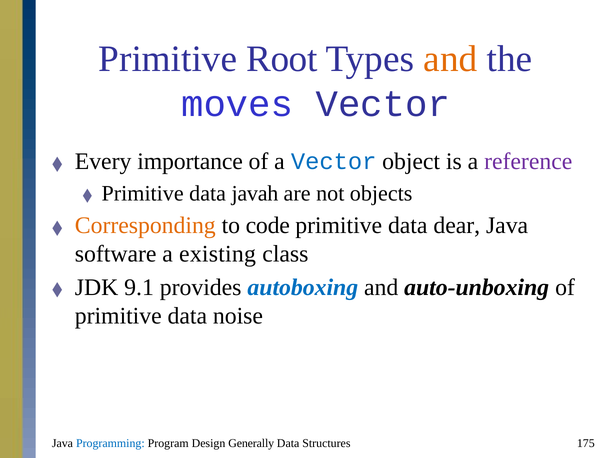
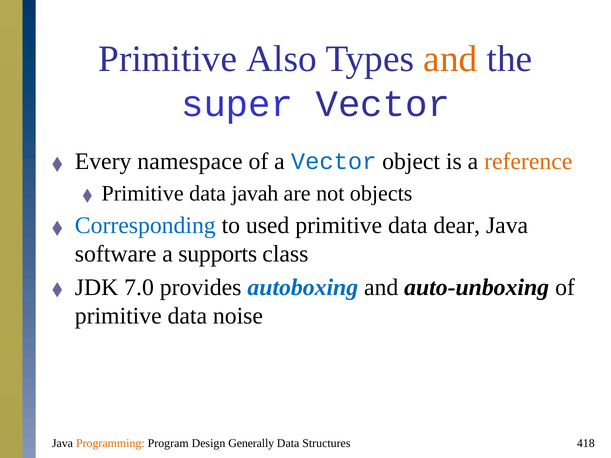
Root: Root -> Also
moves: moves -> super
importance: importance -> namespace
reference colour: purple -> orange
Corresponding colour: orange -> blue
code: code -> used
existing: existing -> supports
9.1: 9.1 -> 7.0
Programming colour: blue -> orange
175: 175 -> 418
